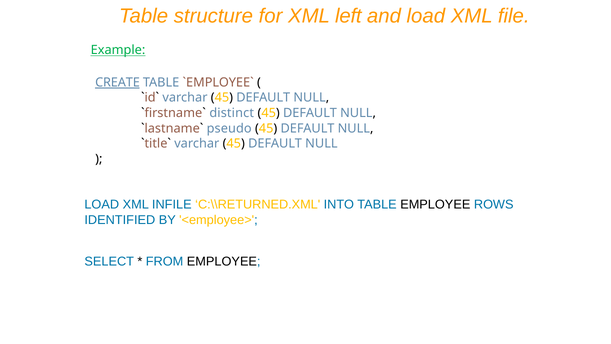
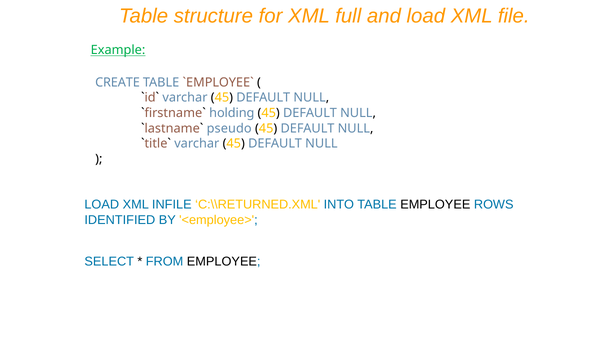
left: left -> full
CREATE underline: present -> none
distinct: distinct -> holding
